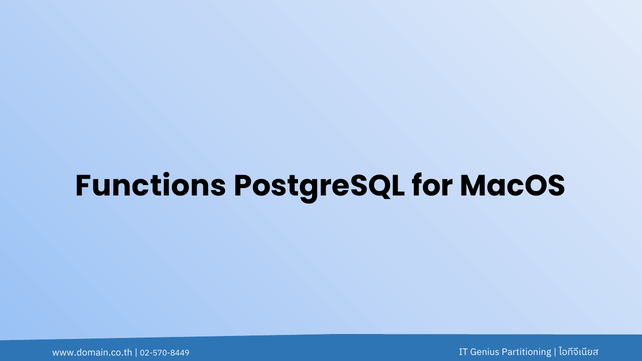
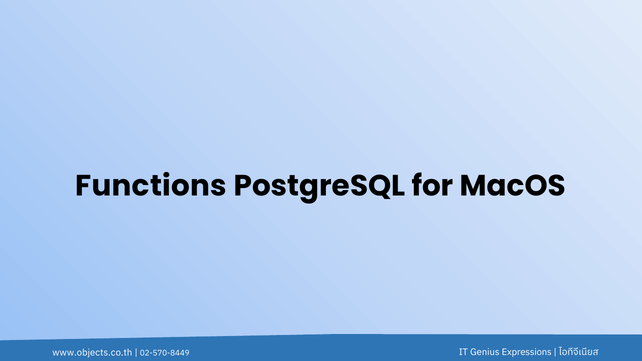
Partitioning: Partitioning -> Expressions
www.domain.co.th: www.domain.co.th -> www.objects.co.th
